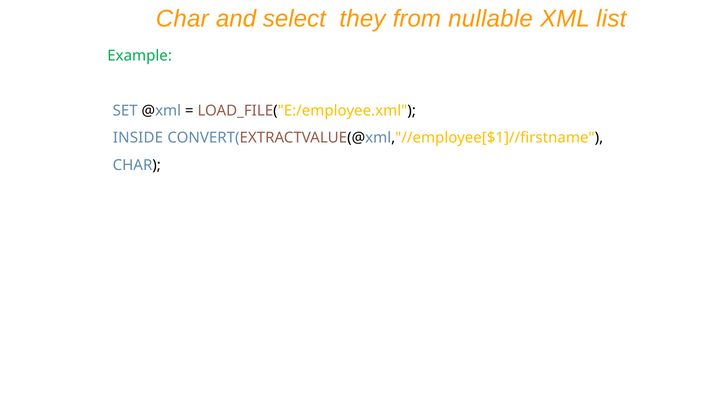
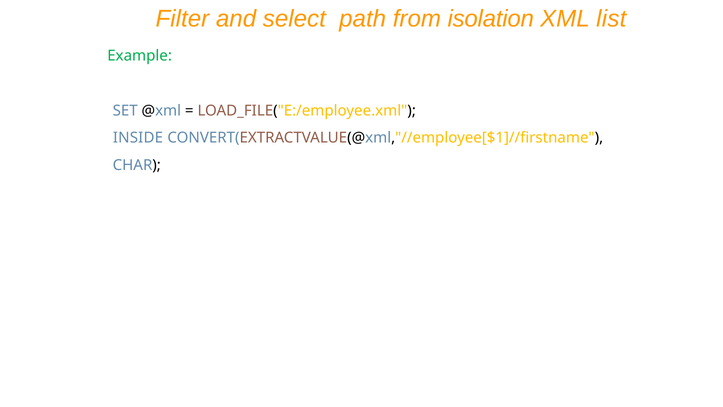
Char at (182, 19): Char -> Filter
they: they -> path
nullable: nullable -> isolation
